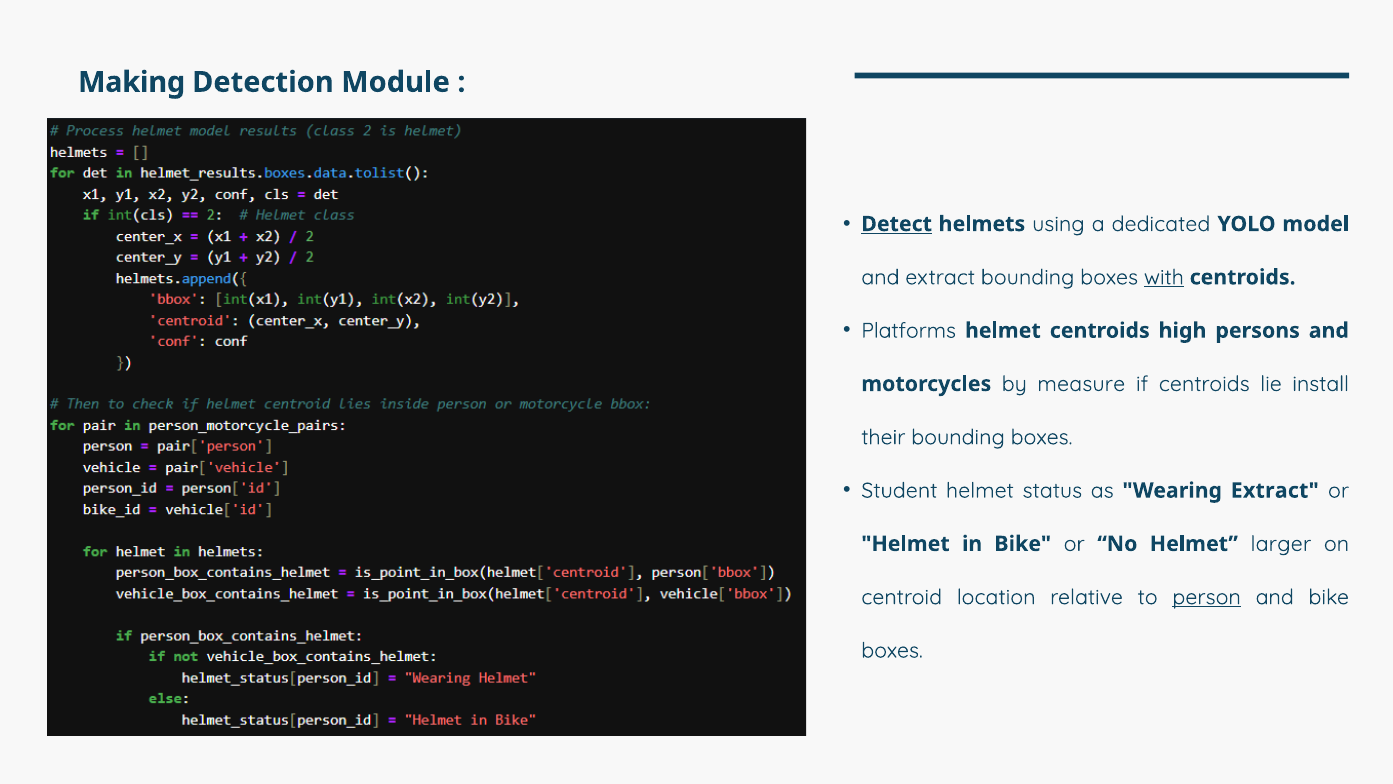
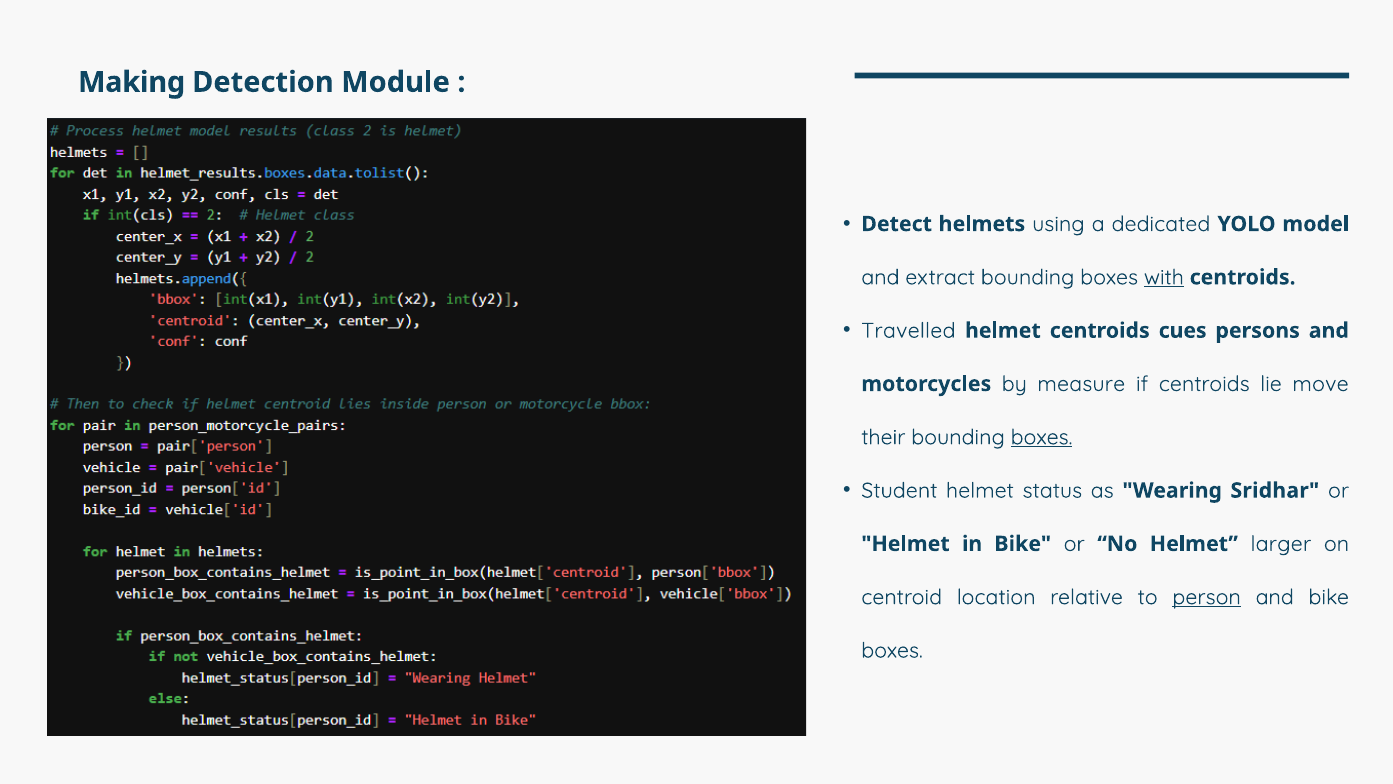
Detect underline: present -> none
Platforms: Platforms -> Travelled
high: high -> cues
install: install -> move
boxes at (1042, 437) underline: none -> present
Wearing Extract: Extract -> Sridhar
